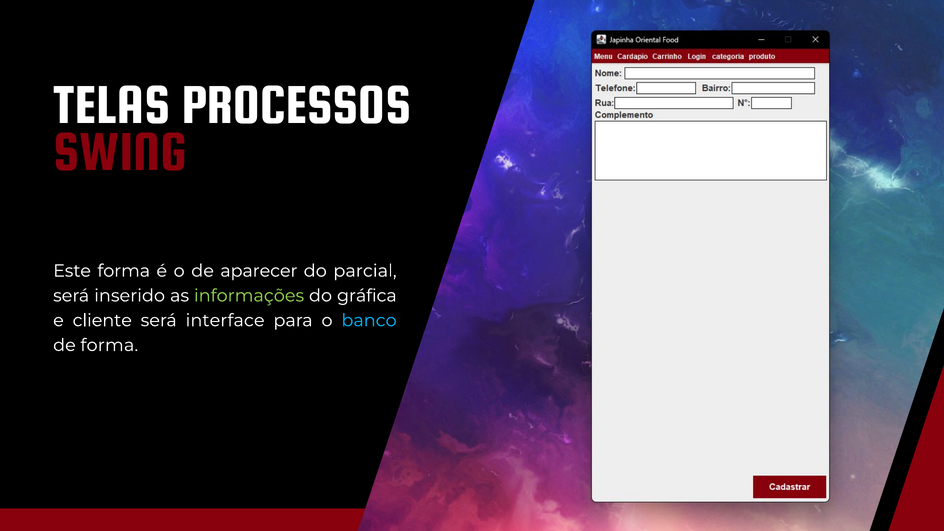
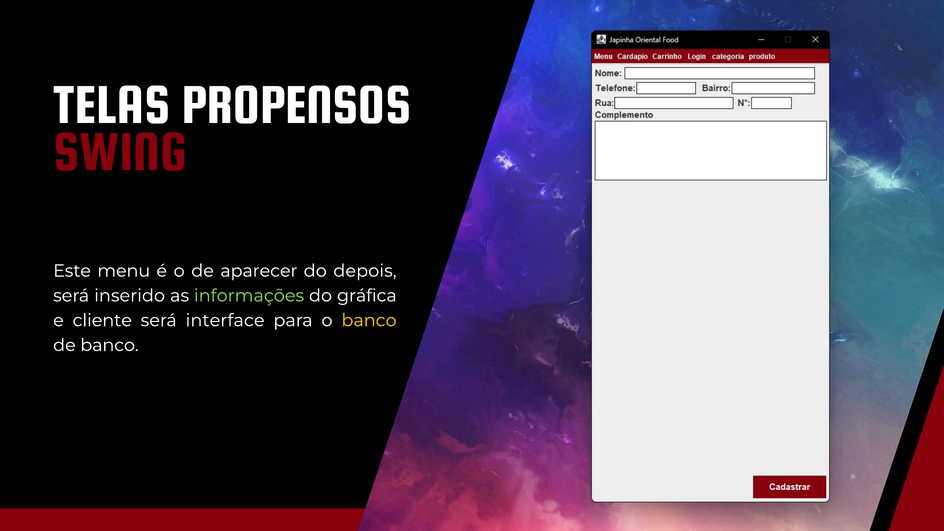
PROCESSOS: PROCESSOS -> PROPENSOS
Este forma: forma -> menu
parcial: parcial -> depois
banco at (369, 320) colour: light blue -> yellow
de forma: forma -> banco
